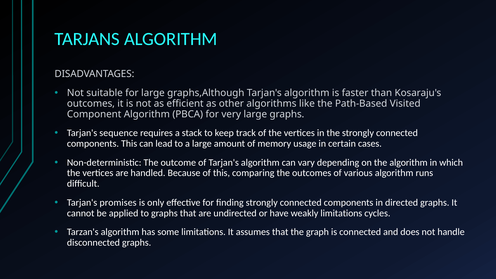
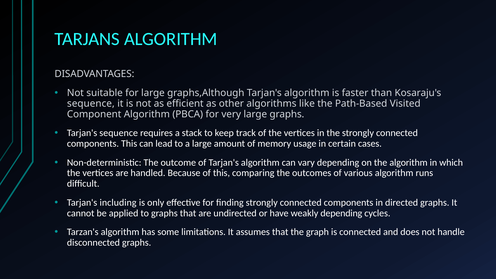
outcomes at (91, 104): outcomes -> sequence
promises: promises -> including
weakly limitations: limitations -> depending
